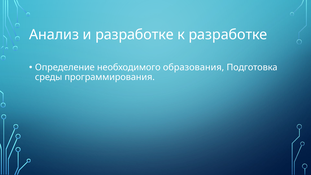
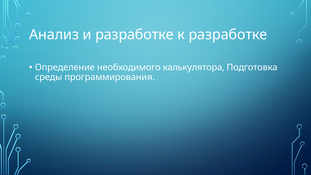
образования: образования -> калькулятора
